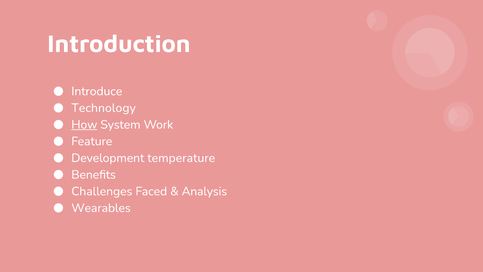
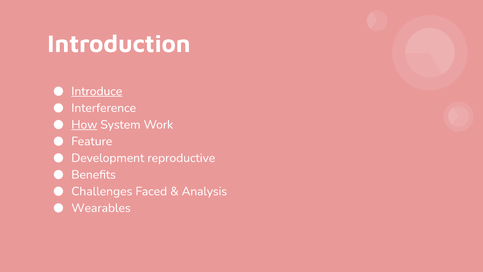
Introduce underline: none -> present
Technology: Technology -> Interference
temperature: temperature -> reproductive
